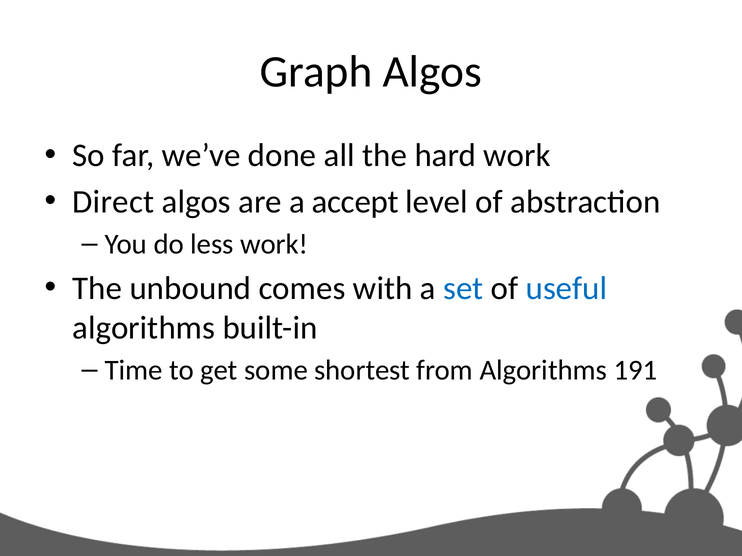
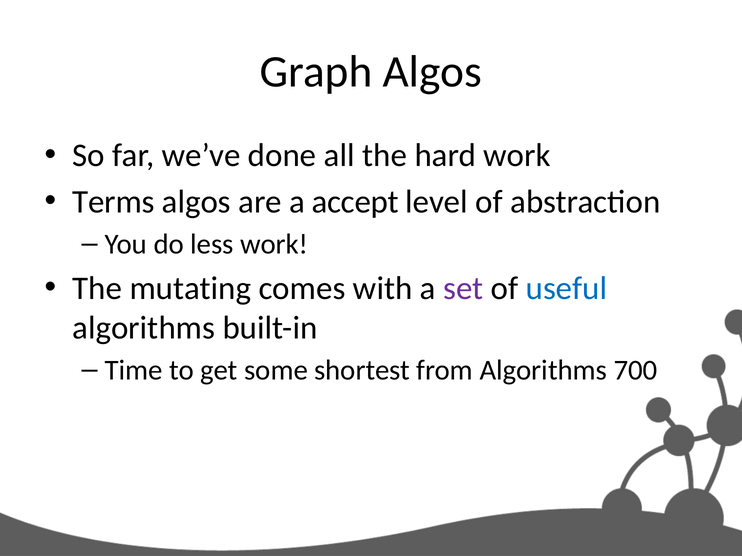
Direct: Direct -> Terms
unbound: unbound -> mutating
set colour: blue -> purple
191: 191 -> 700
